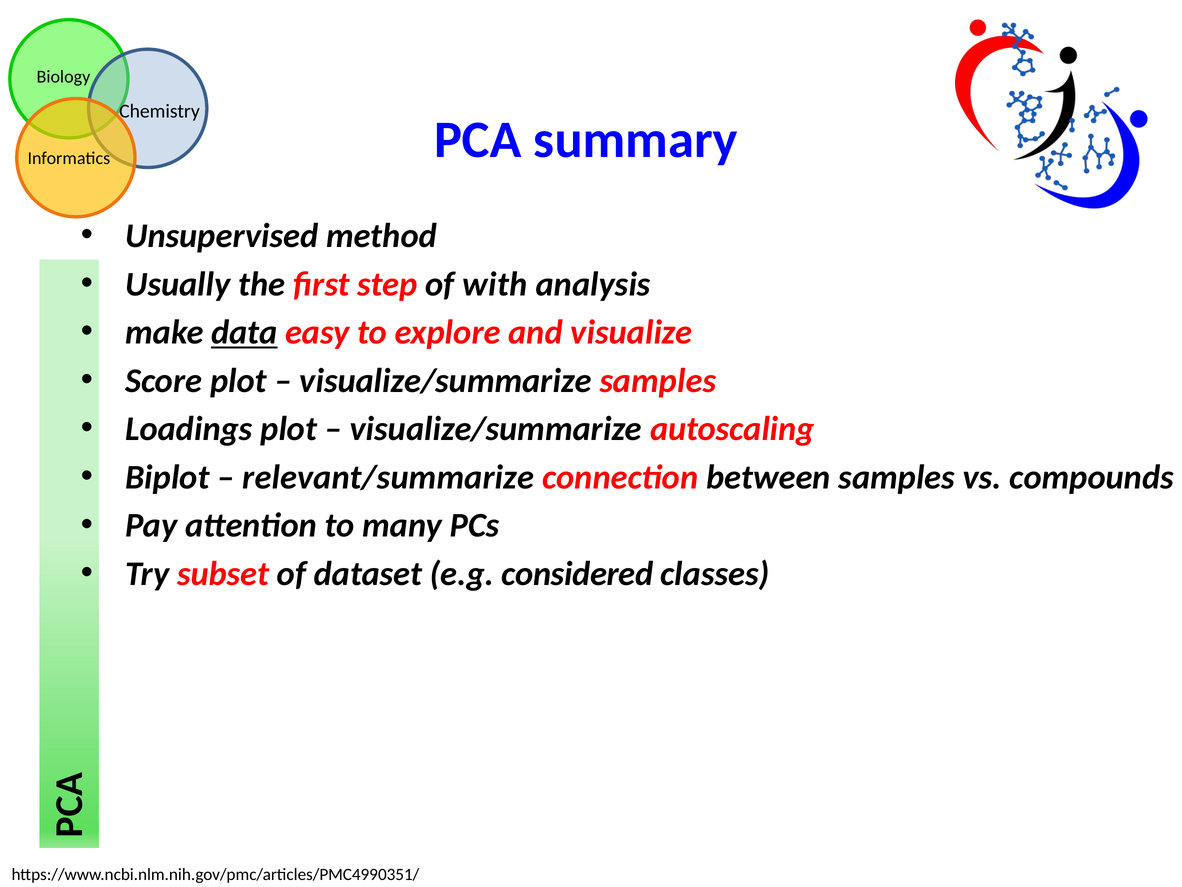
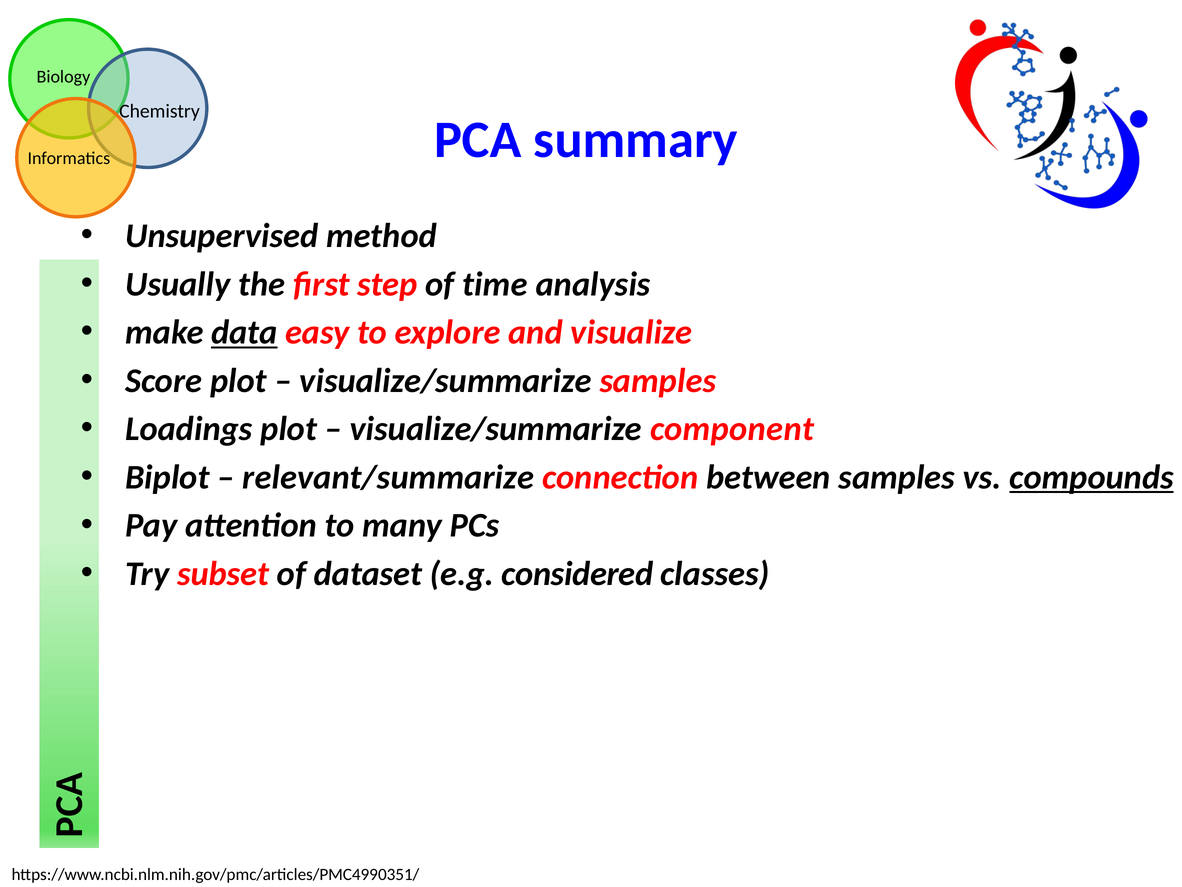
with: with -> time
autoscaling: autoscaling -> component
compounds underline: none -> present
